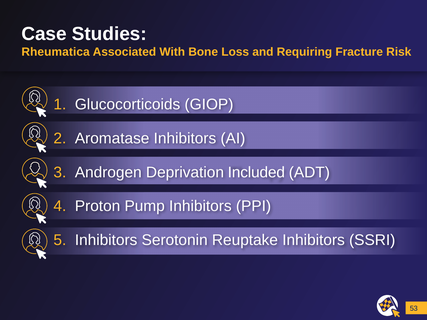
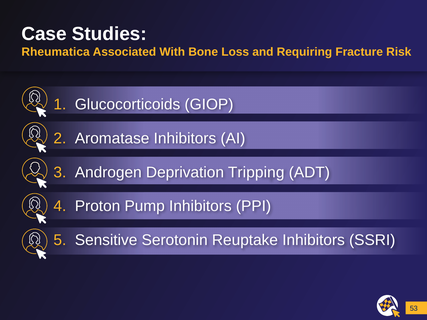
Included: Included -> Tripping
Inhibitors at (106, 240): Inhibitors -> Sensitive
